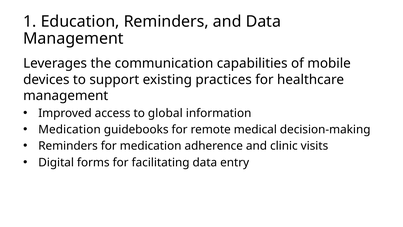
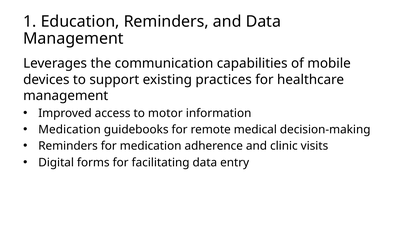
global: global -> motor
